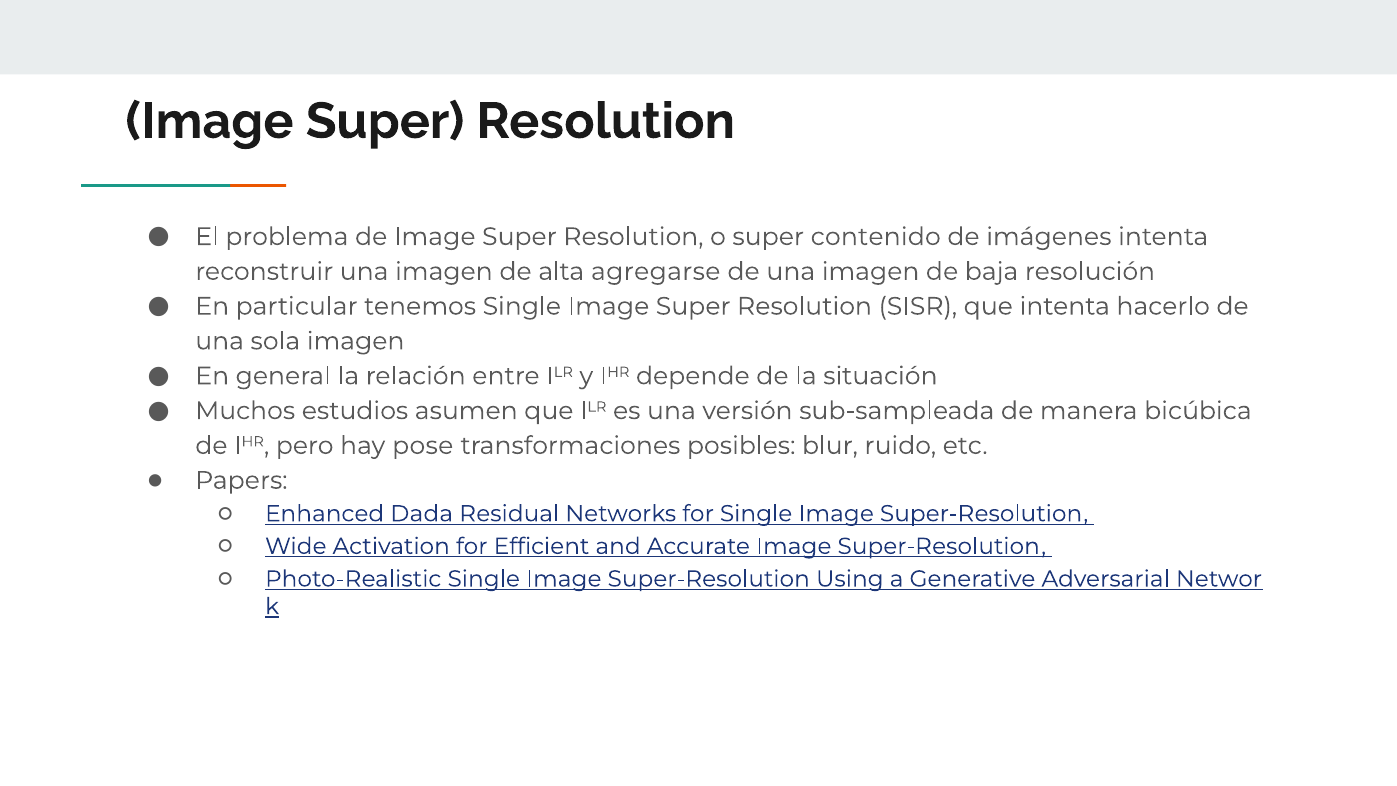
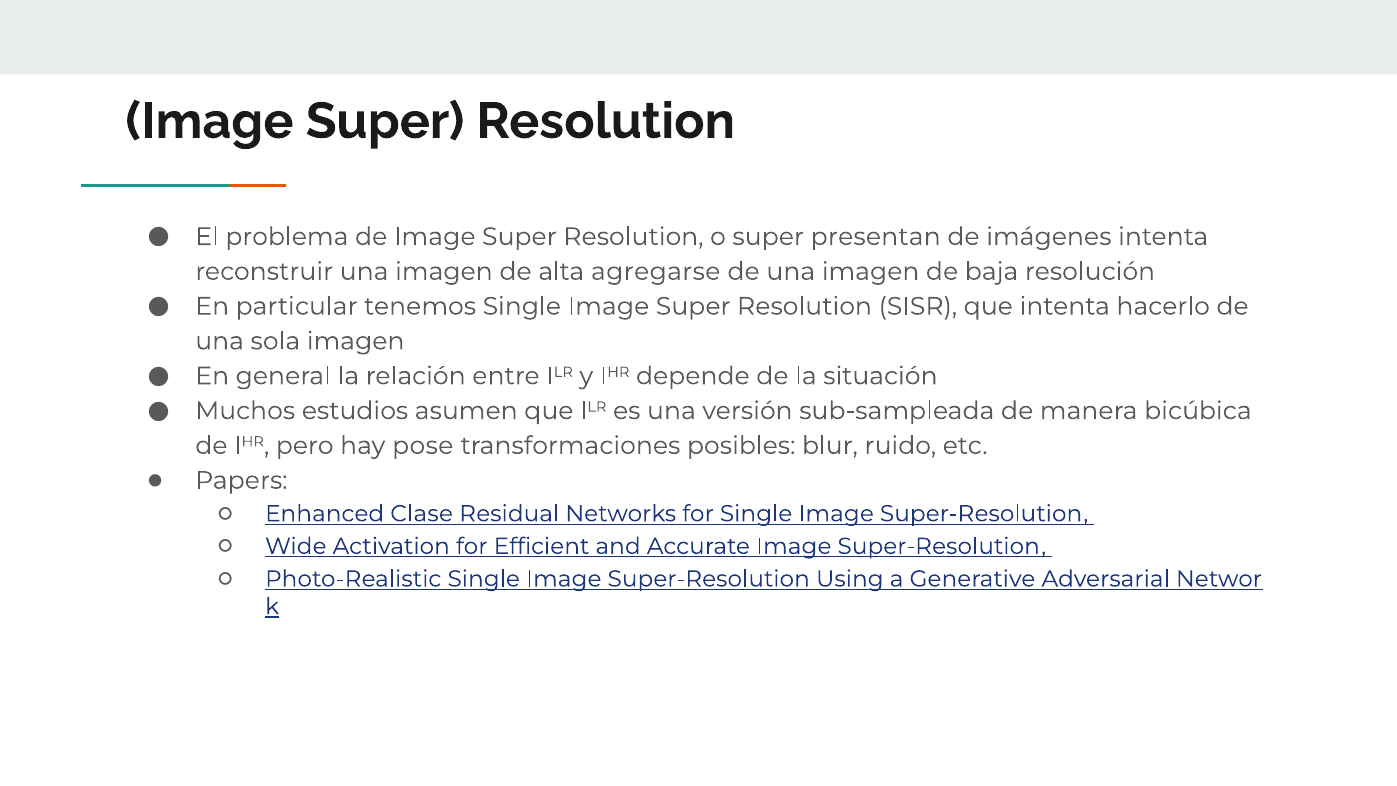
contenido: contenido -> presentan
Dada: Dada -> Clase
